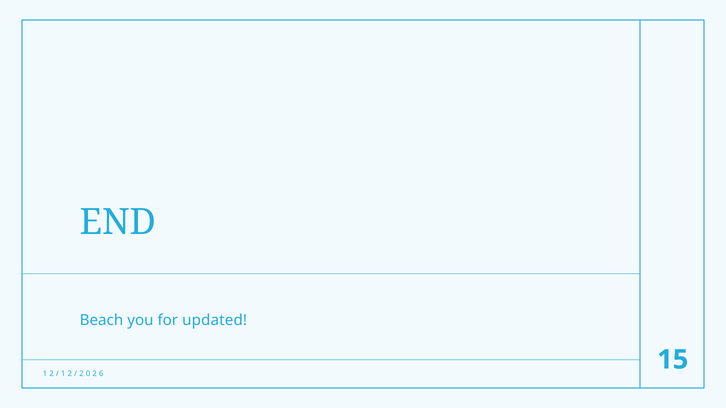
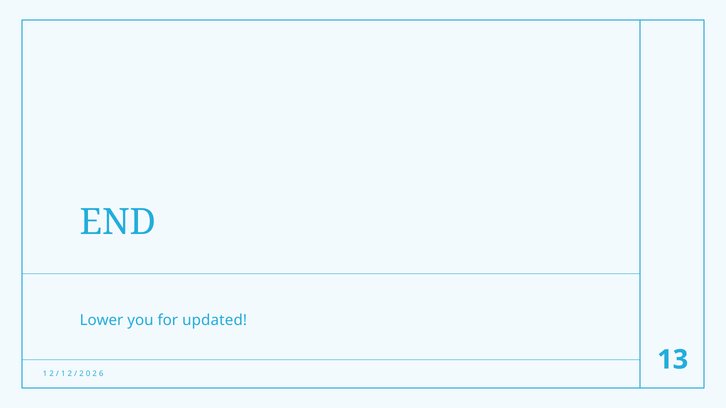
Beach: Beach -> Lower
15: 15 -> 13
